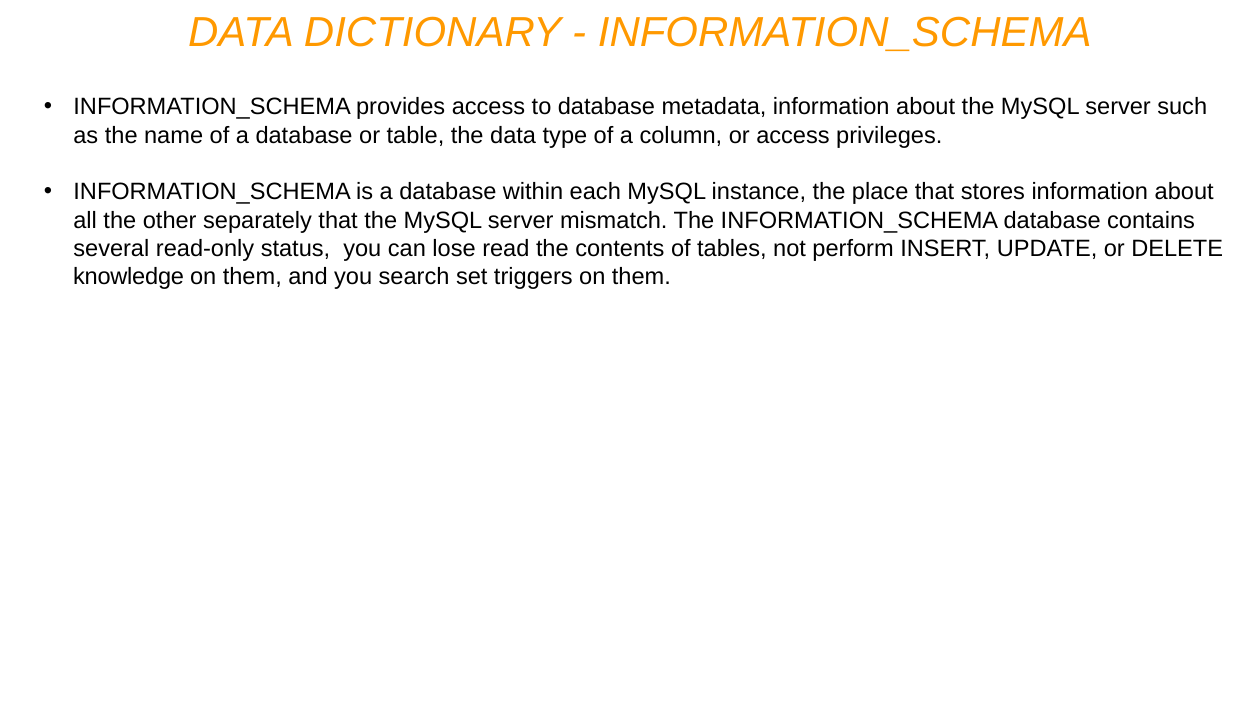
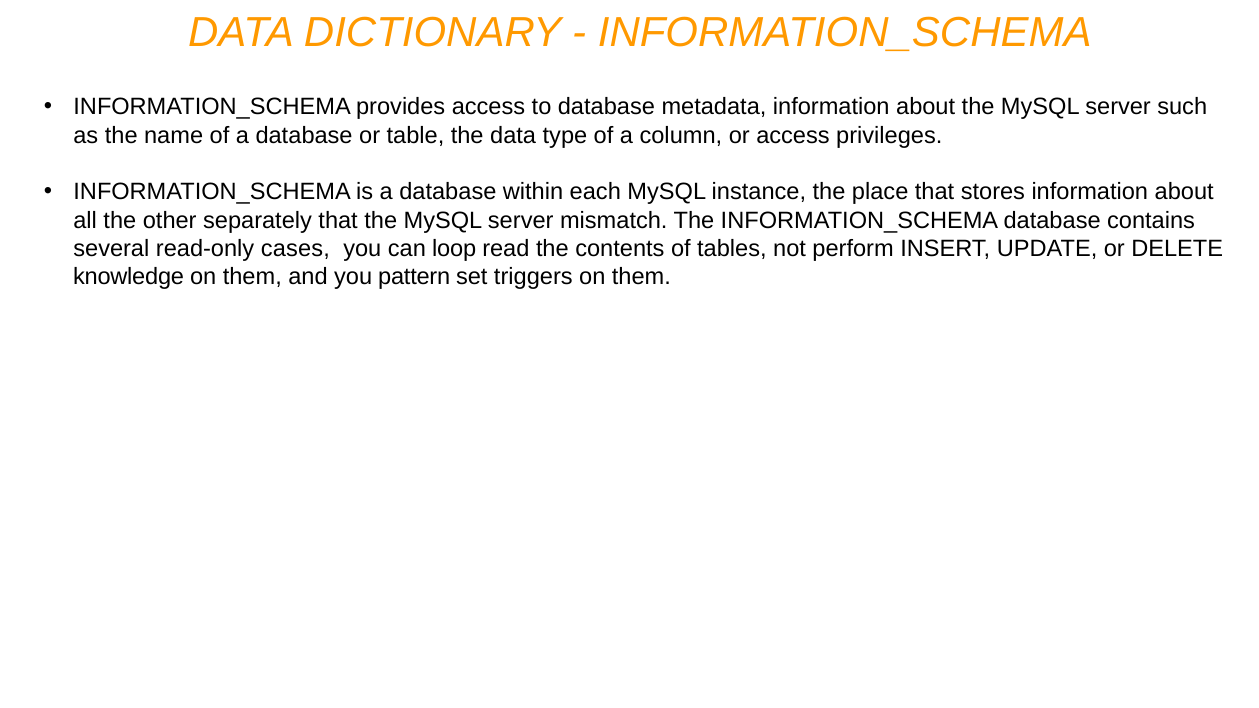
status: status -> cases
lose: lose -> loop
search: search -> pattern
